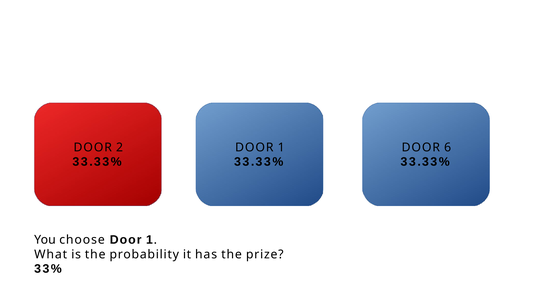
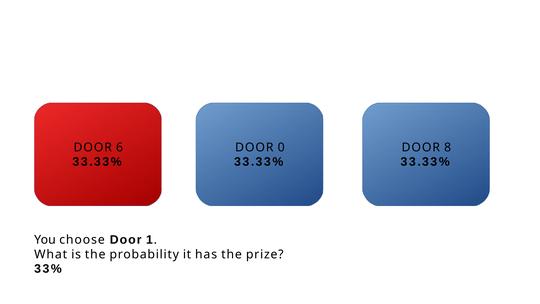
2: 2 -> 6
1 at (281, 147): 1 -> 0
DOOR 6: 6 -> 8
